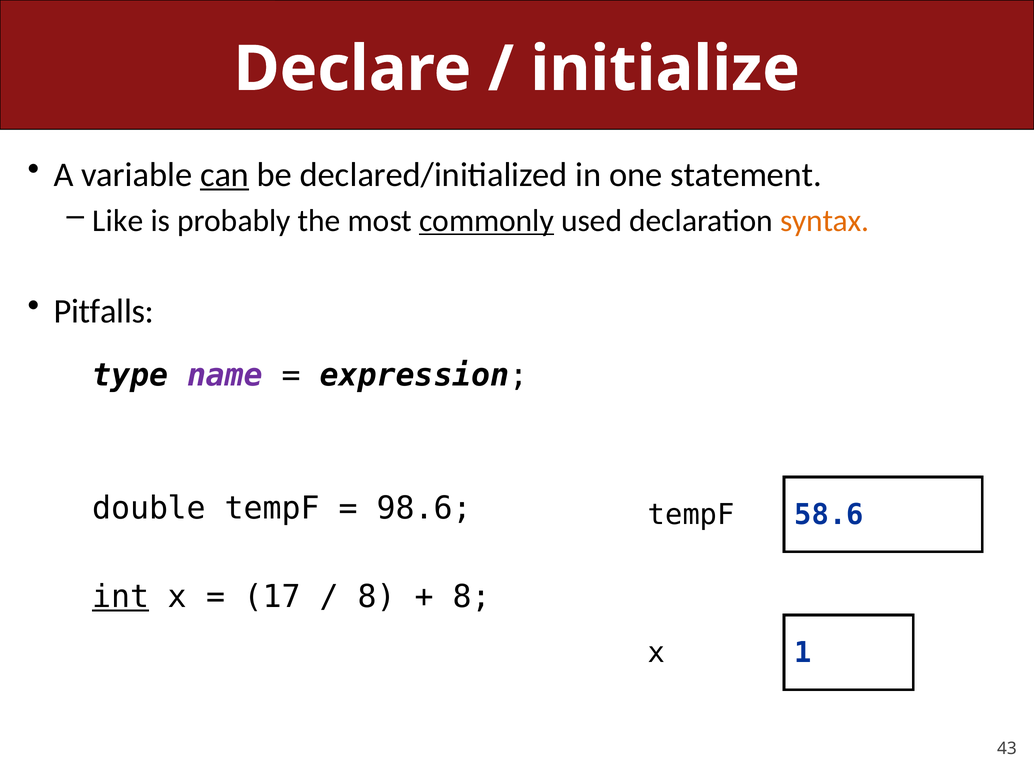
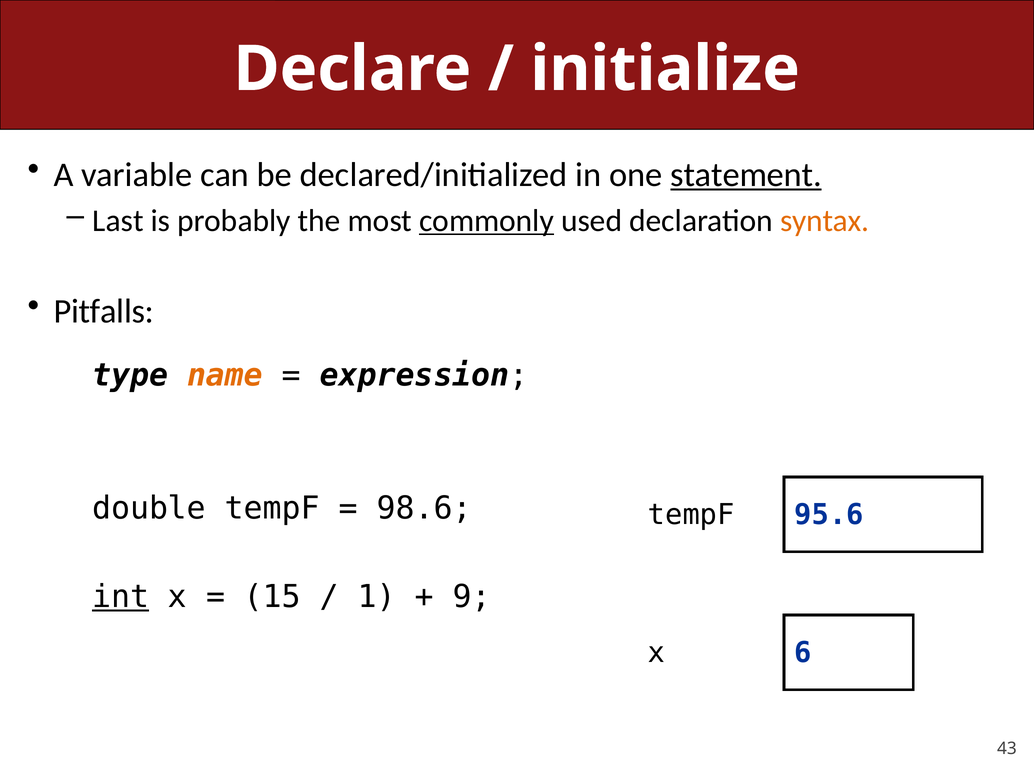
can underline: present -> none
statement underline: none -> present
Like: Like -> Last
name colour: purple -> orange
58.6: 58.6 -> 95.6
17: 17 -> 15
8 at (377, 596): 8 -> 1
8 at (472, 596): 8 -> 9
1: 1 -> 6
